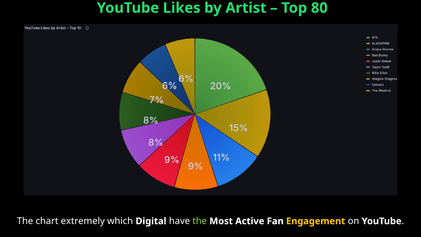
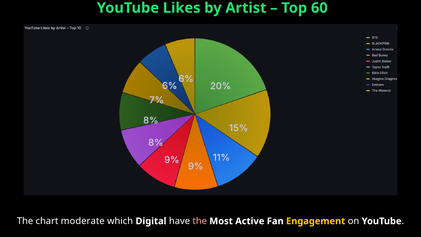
80: 80 -> 60
extremely: extremely -> moderate
the at (200, 221) colour: light green -> pink
